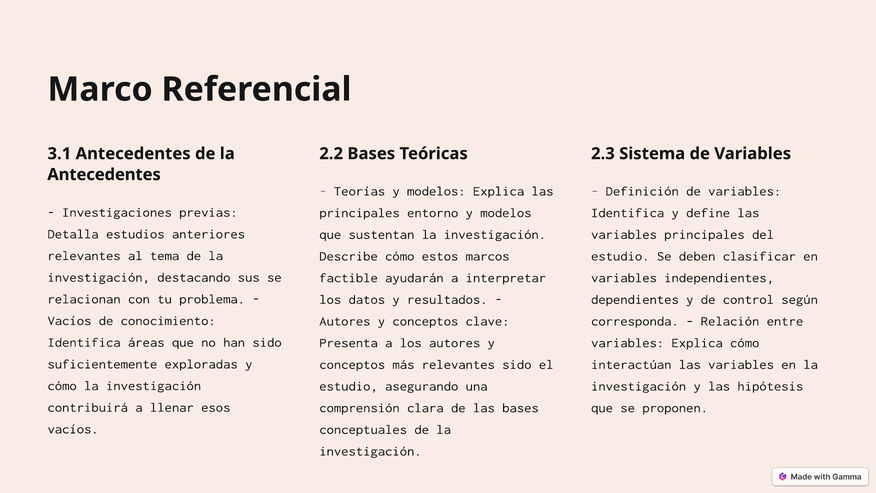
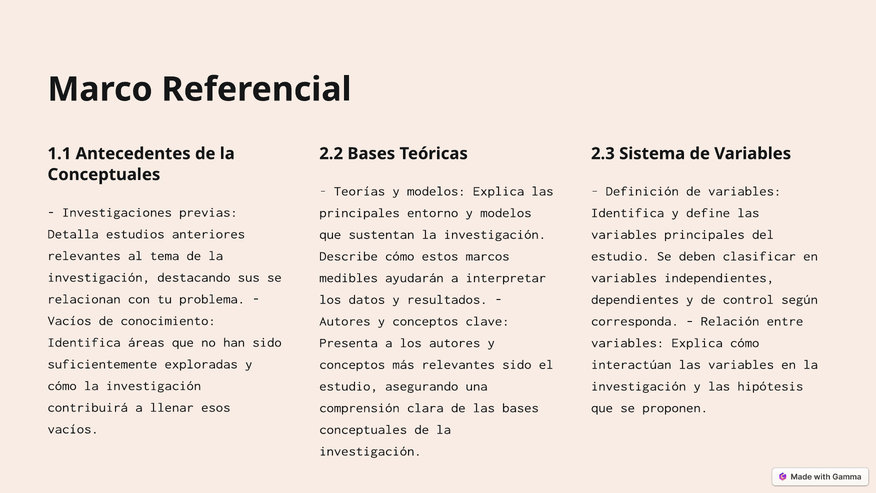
3.1: 3.1 -> 1.1
Antecedentes at (104, 175): Antecedentes -> Conceptuales
factible: factible -> medibles
